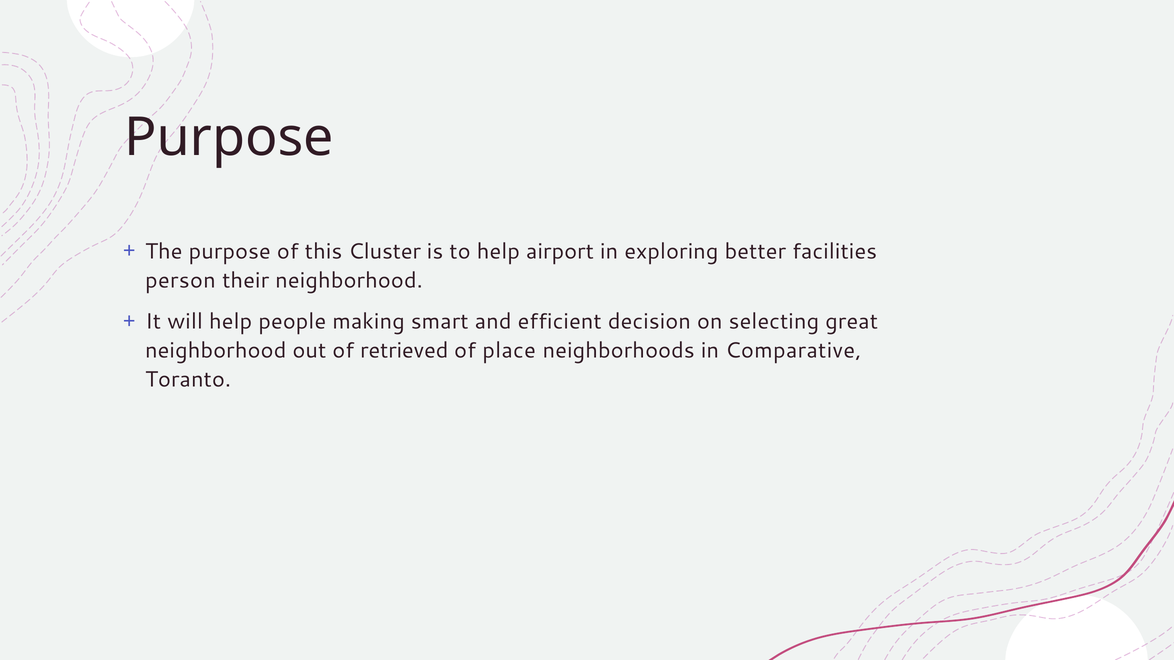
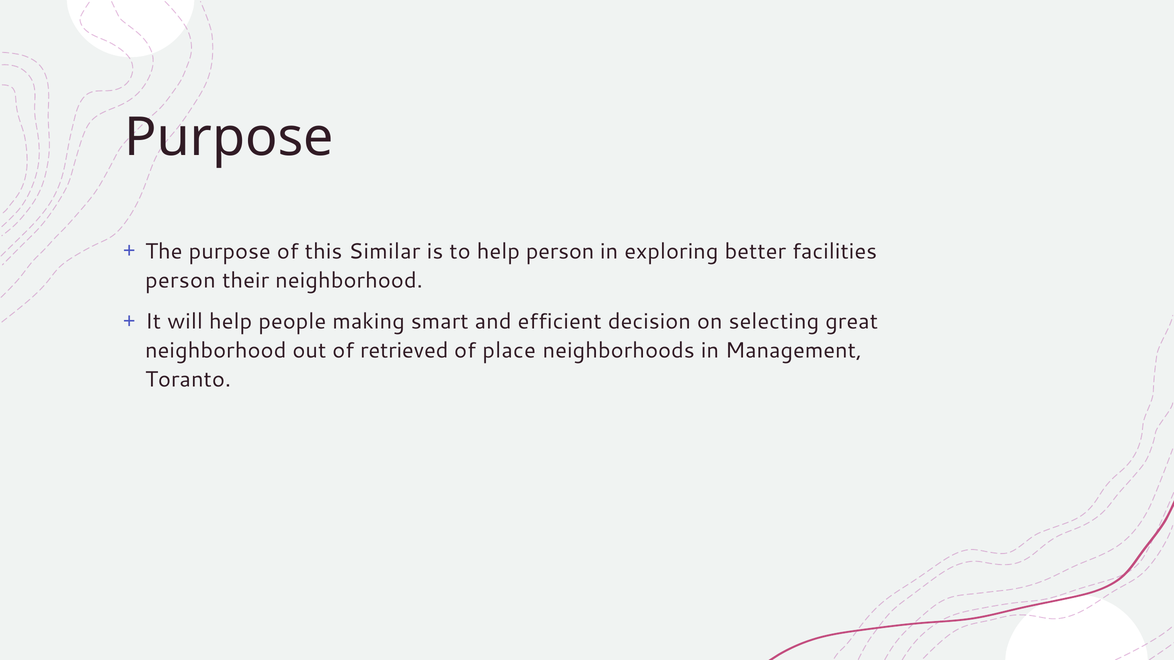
Cluster: Cluster -> Similar
help airport: airport -> person
Comparative: Comparative -> Management
